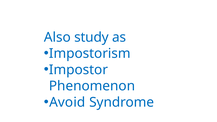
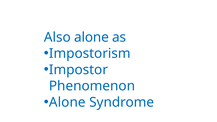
Also study: study -> alone
Avoid at (67, 102): Avoid -> Alone
